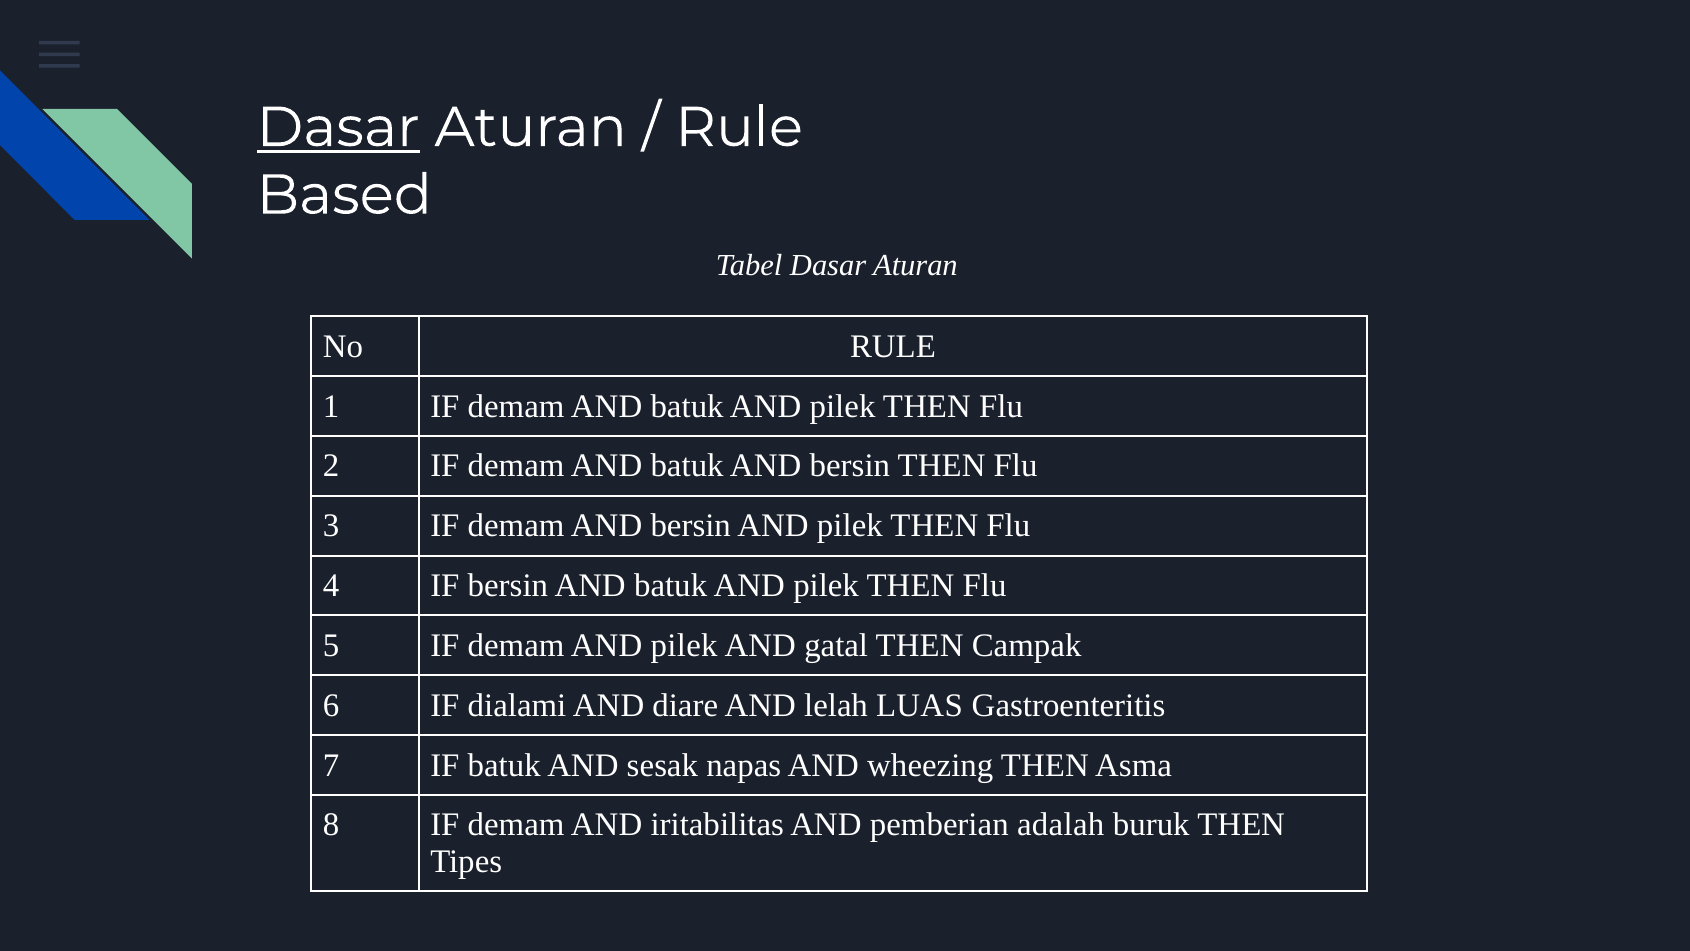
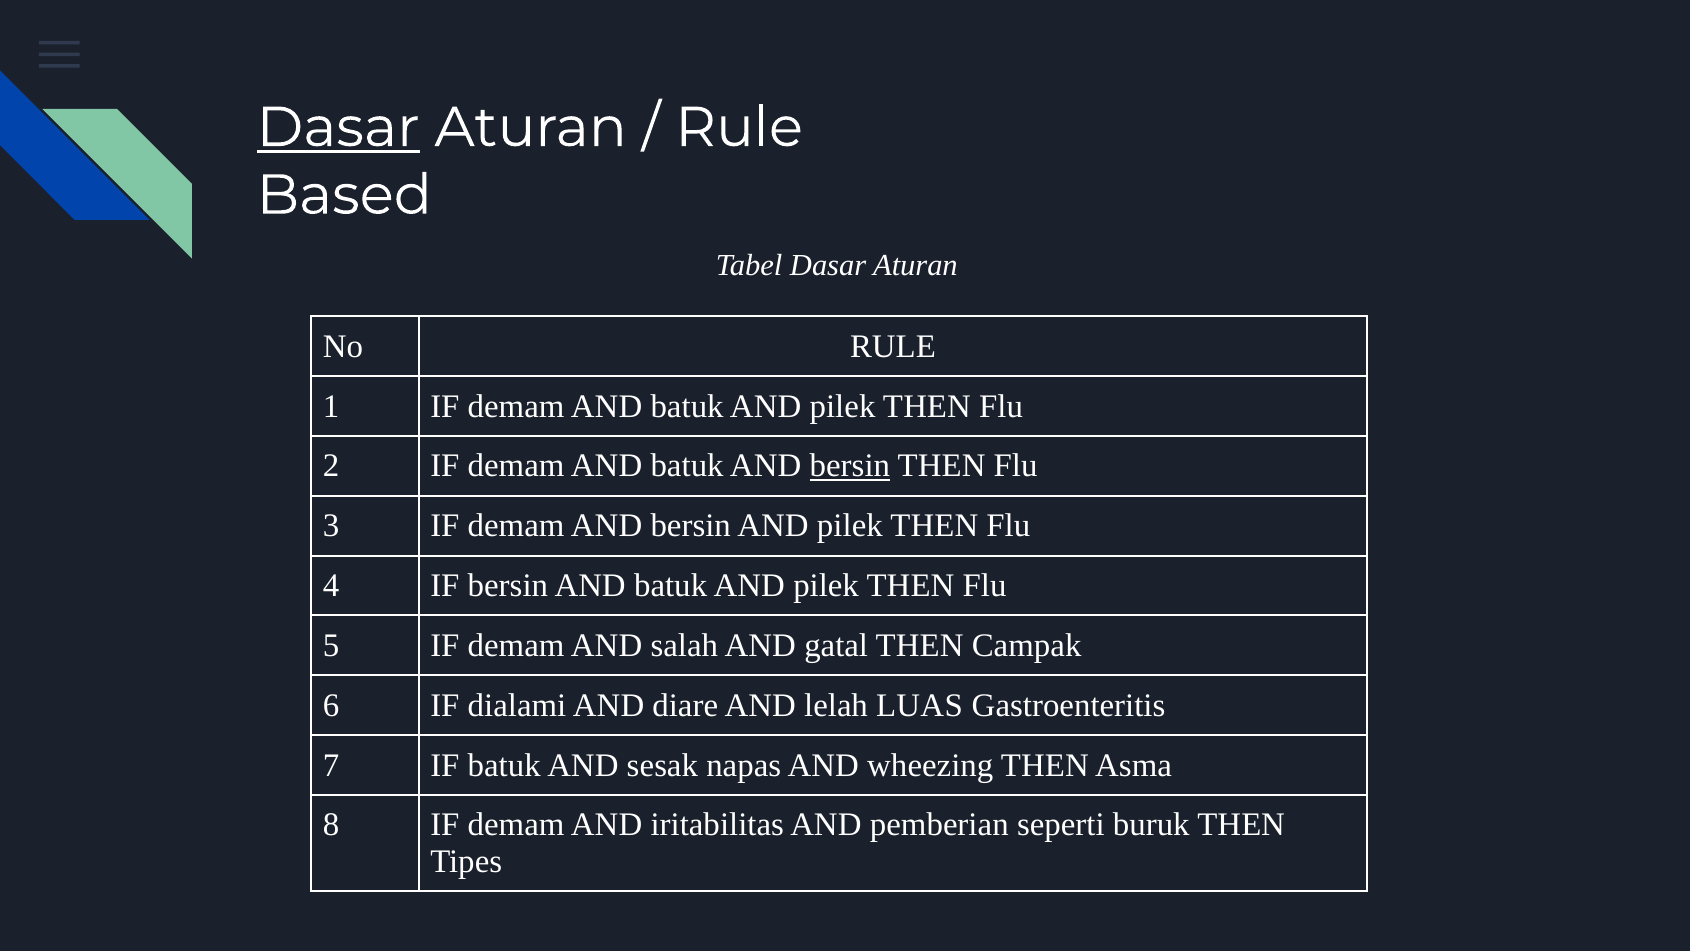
bersin at (850, 466) underline: none -> present
demam AND pilek: pilek -> salah
adalah: adalah -> seperti
